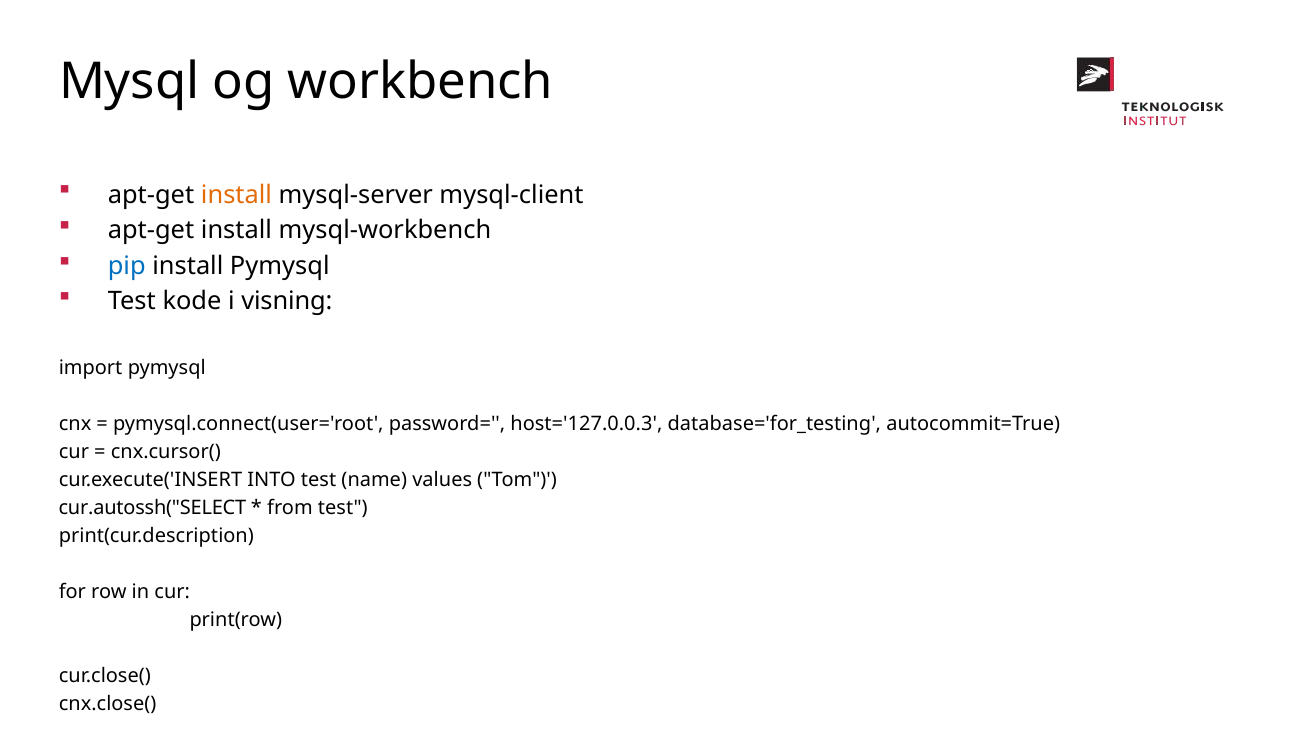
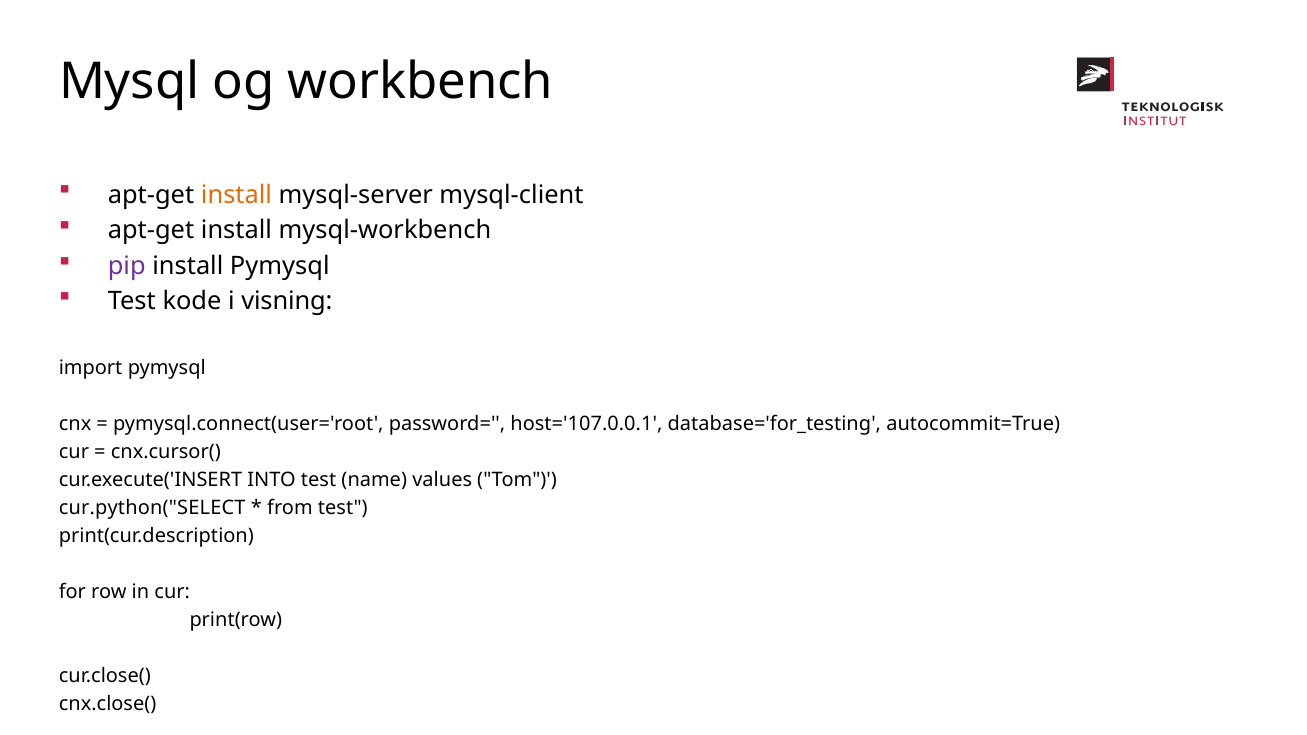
pip colour: blue -> purple
host='127.0.0.3: host='127.0.0.3 -> host='107.0.0.1
cur.autossh("SELECT: cur.autossh("SELECT -> cur.python("SELECT
